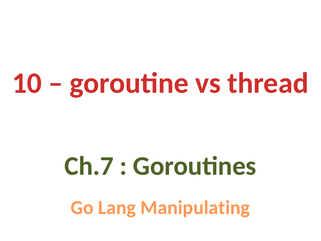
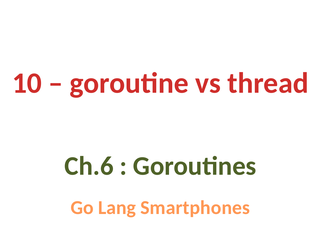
Ch.7: Ch.7 -> Ch.6
Manipulating: Manipulating -> Smartphones
